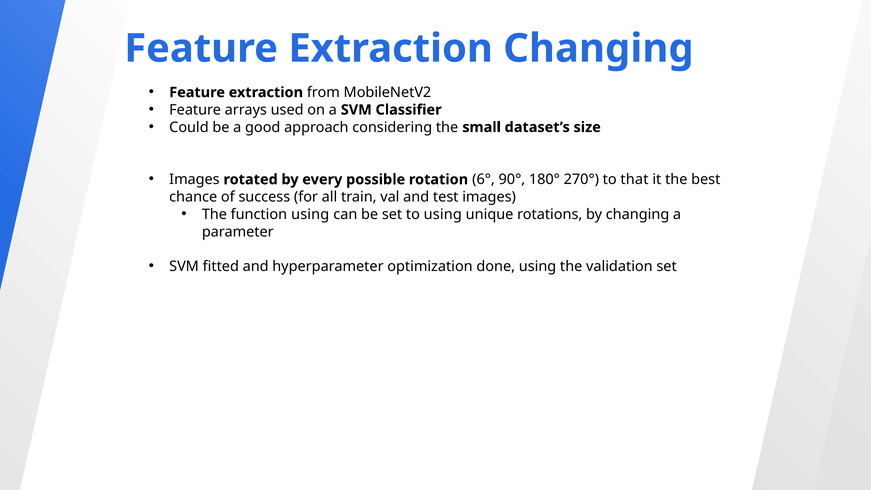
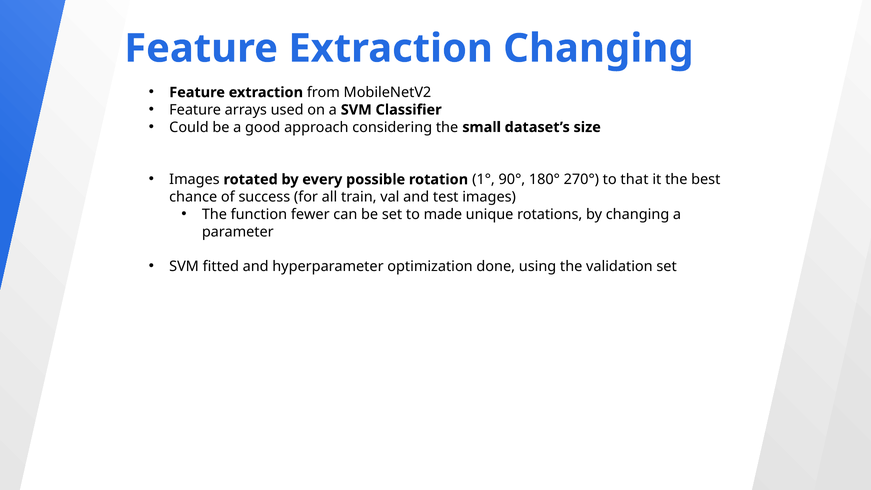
6°: 6° -> 1°
function using: using -> fewer
to using: using -> made
